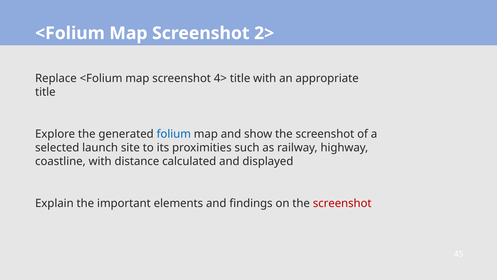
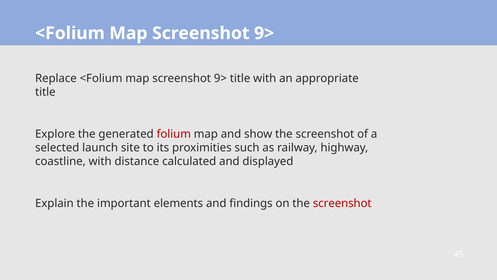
2> at (264, 33): 2> -> 9>
4> at (220, 78): 4> -> 9>
folium colour: blue -> red
